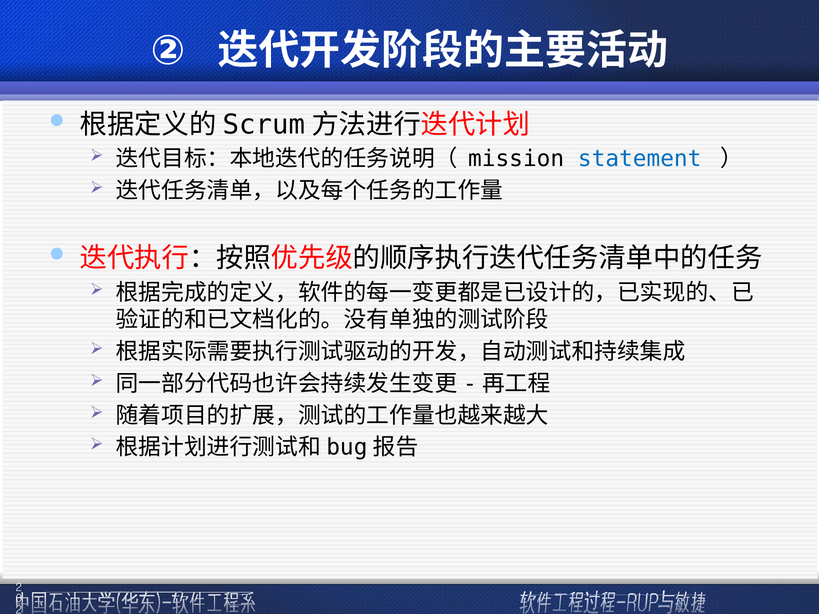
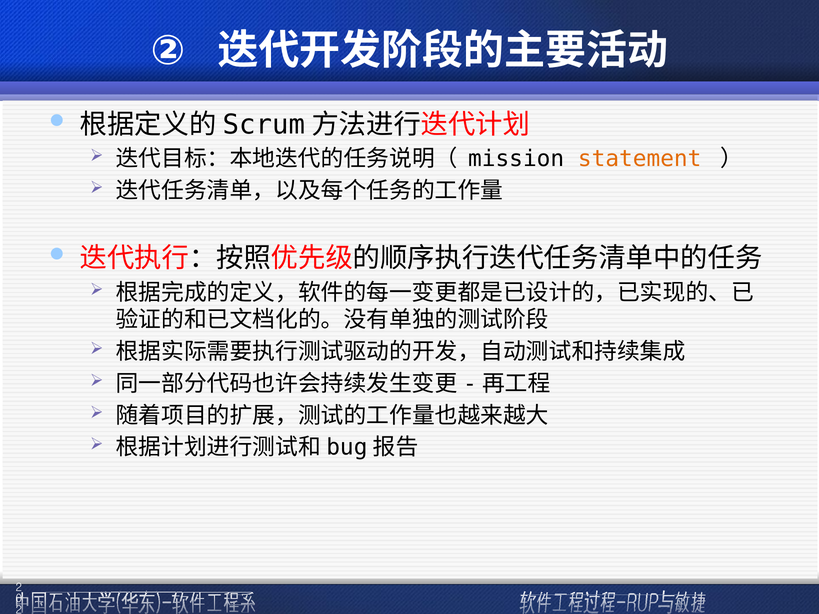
statement colour: blue -> orange
